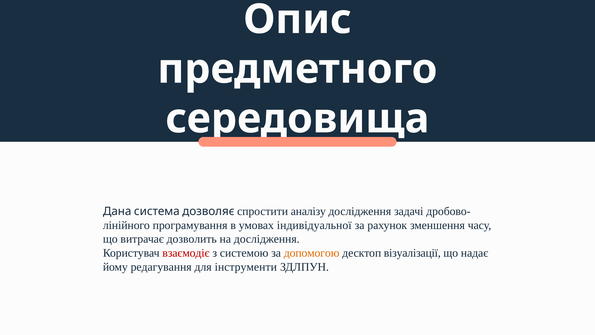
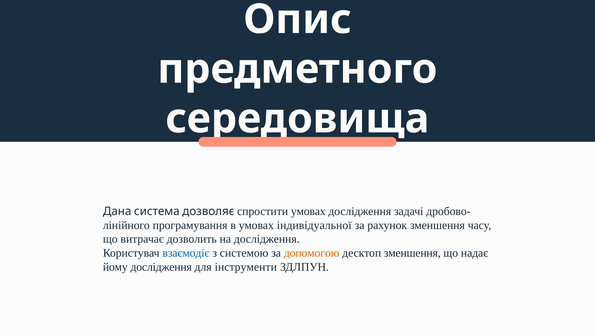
спростити аналізу: аналізу -> умовах
взаємодіє colour: red -> blue
десктоп візуалізації: візуалізації -> зменшення
йому редагування: редагування -> дослідження
